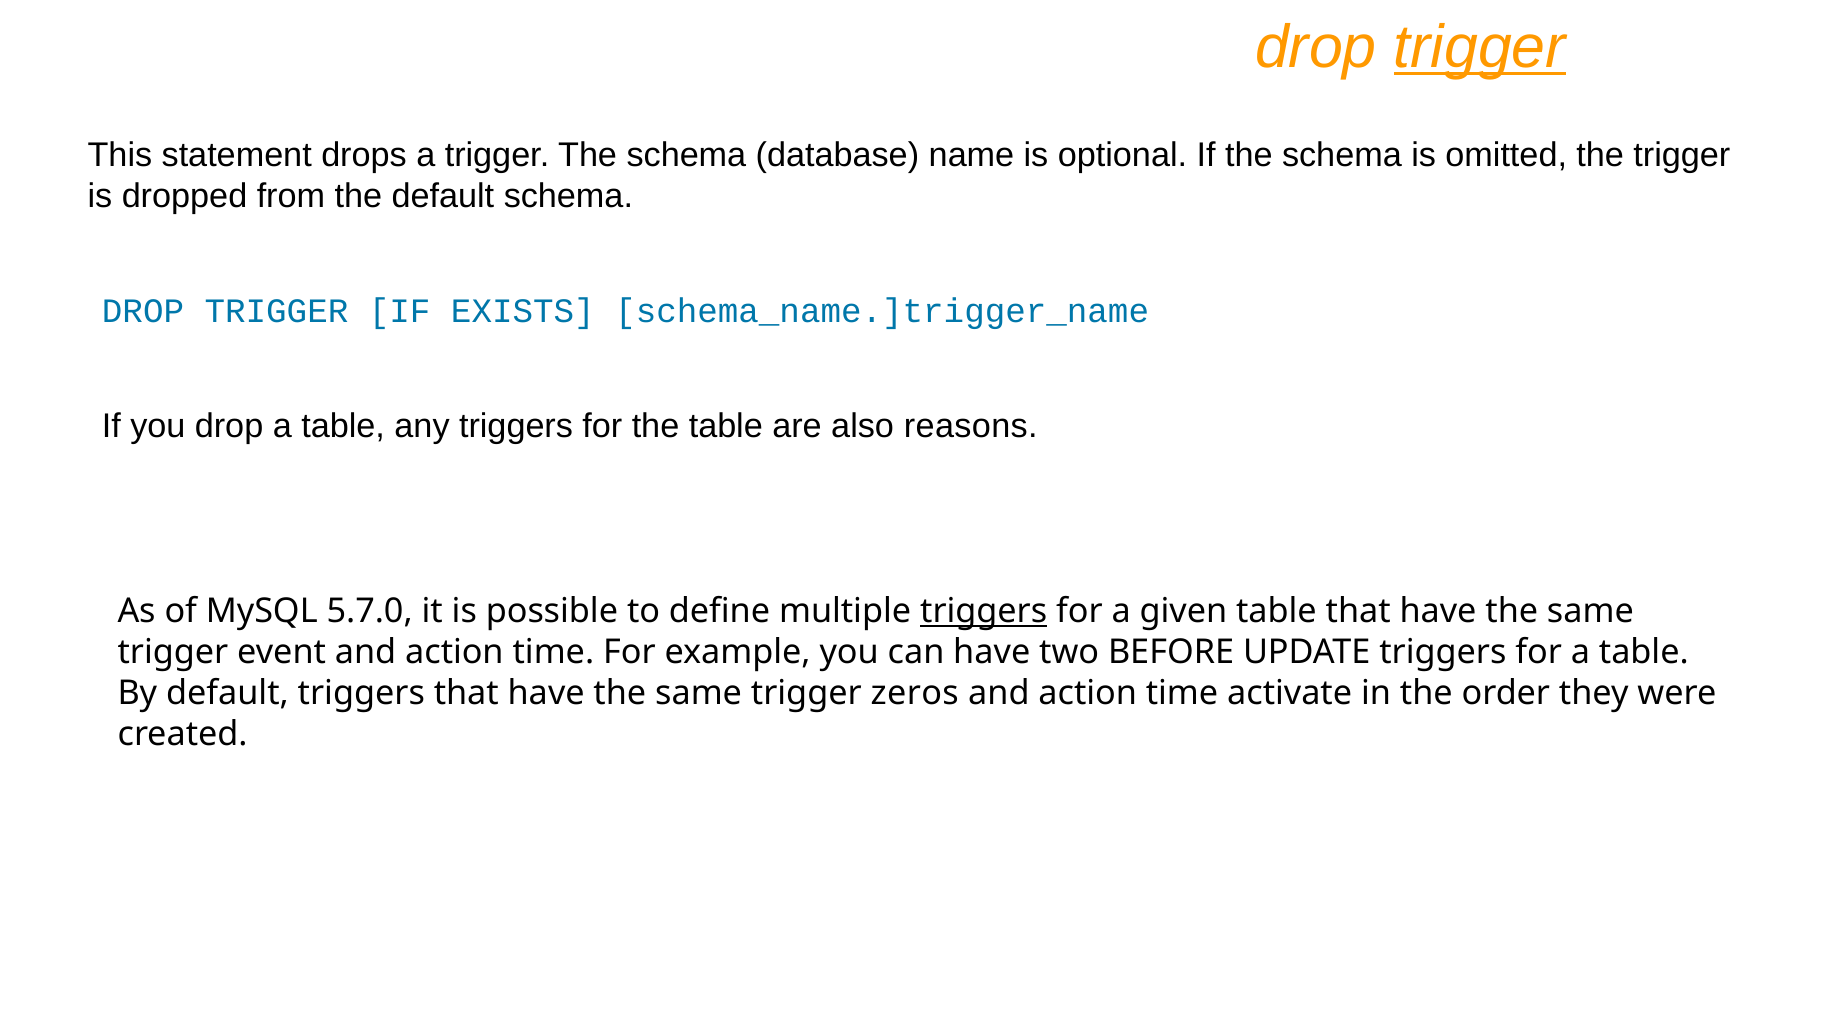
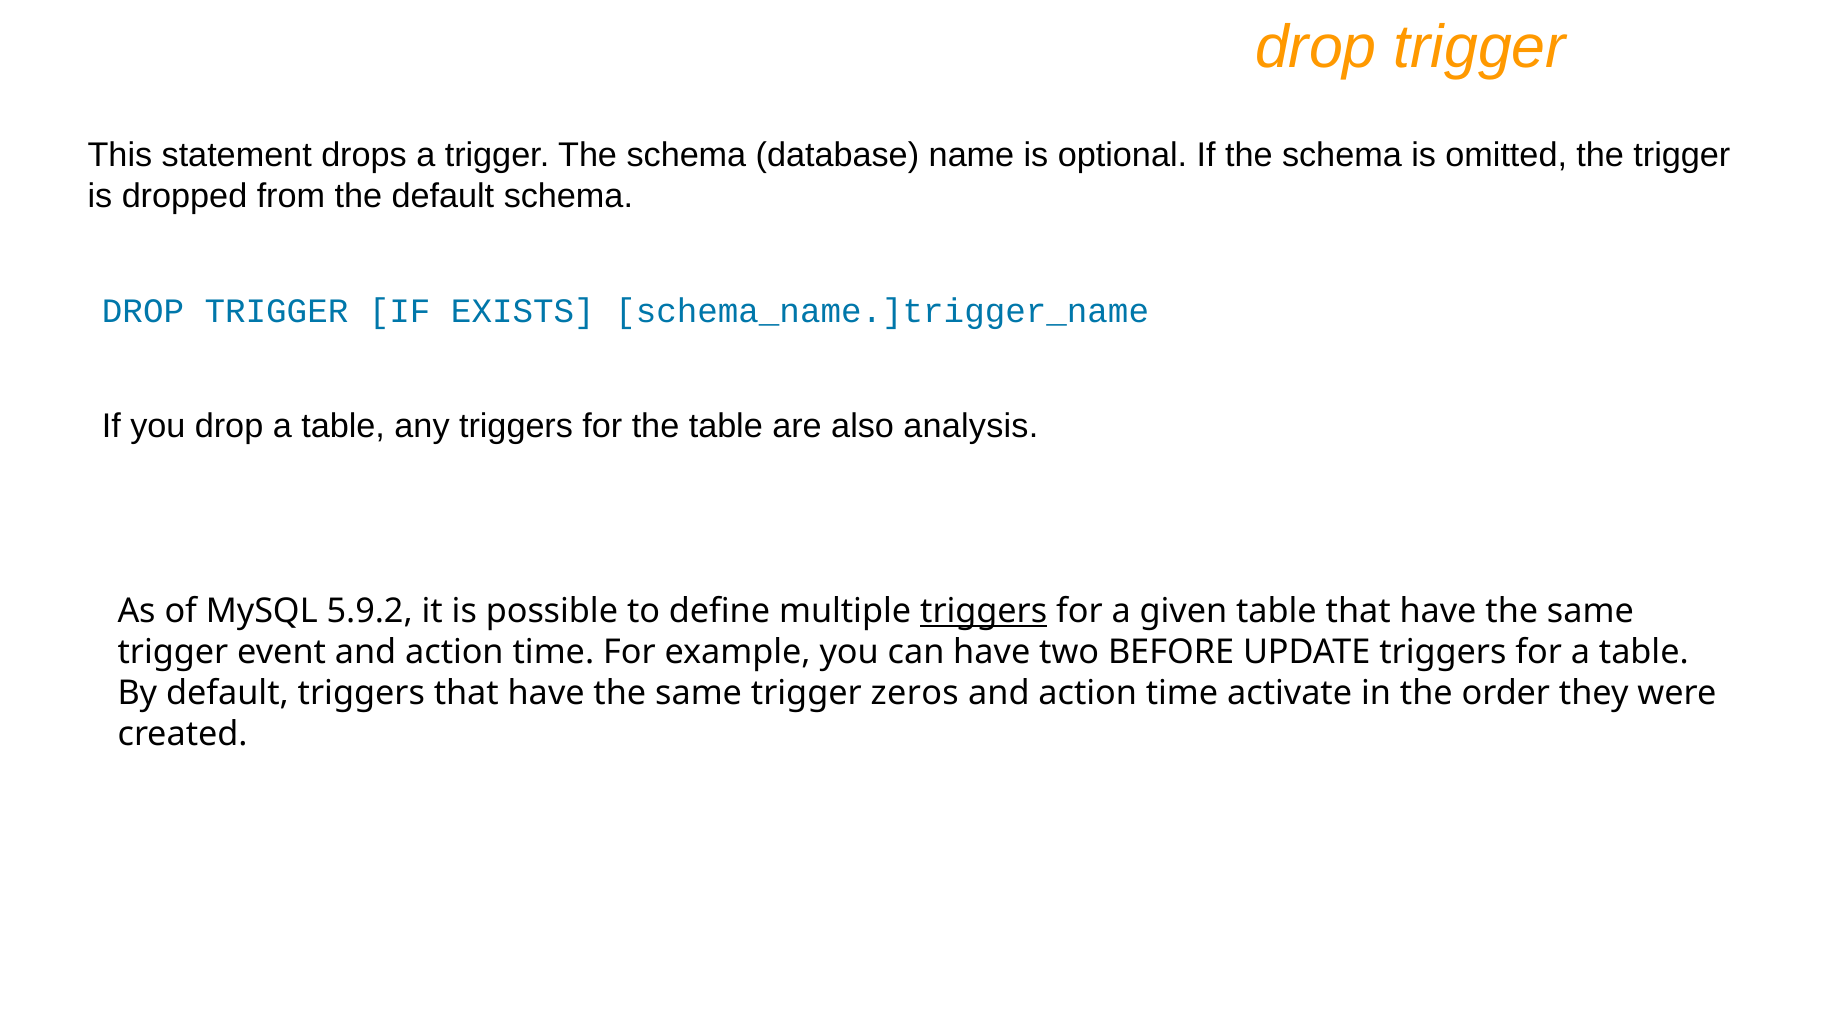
trigger at (1480, 47) underline: present -> none
reasons: reasons -> analysis
5.7.0: 5.7.0 -> 5.9.2
